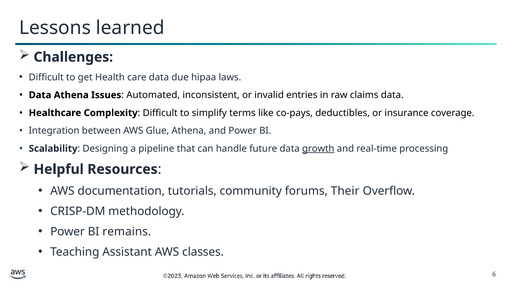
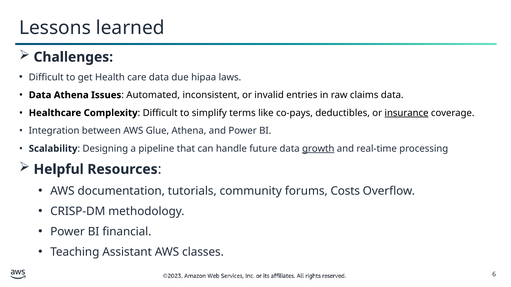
insurance underline: none -> present
Their: Their -> Costs
remains: remains -> financial
